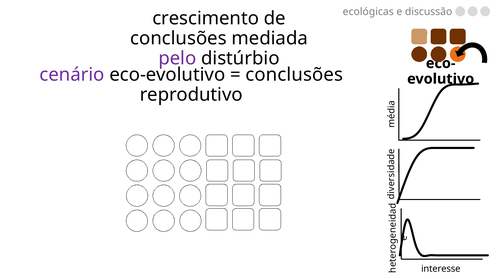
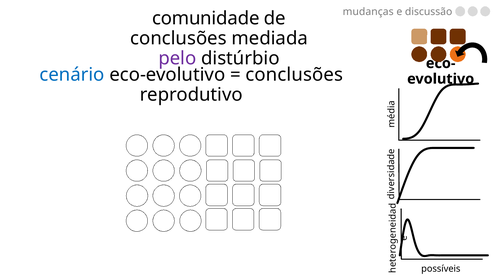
ecológicas: ecológicas -> mudanças
crescimento: crescimento -> comunidade
cenário colour: purple -> blue
interesse: interesse -> possíveis
